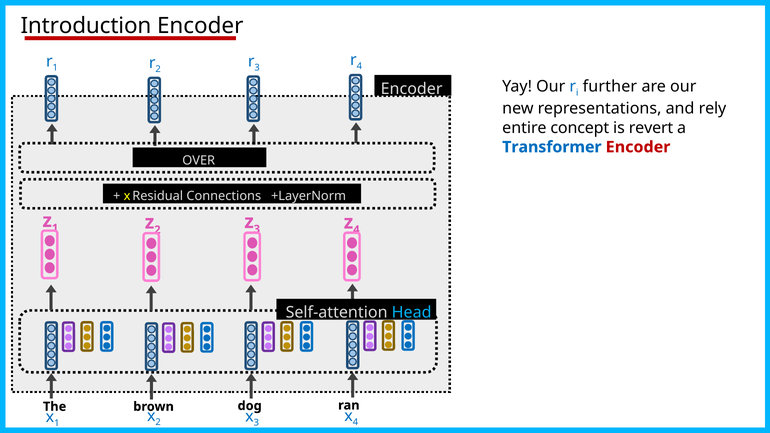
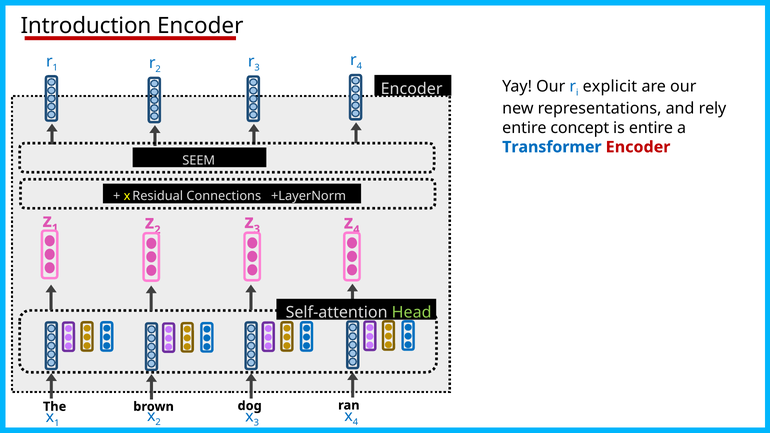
further: further -> explicit
is revert: revert -> entire
OVER: OVER -> SEEM
Head colour: light blue -> light green
